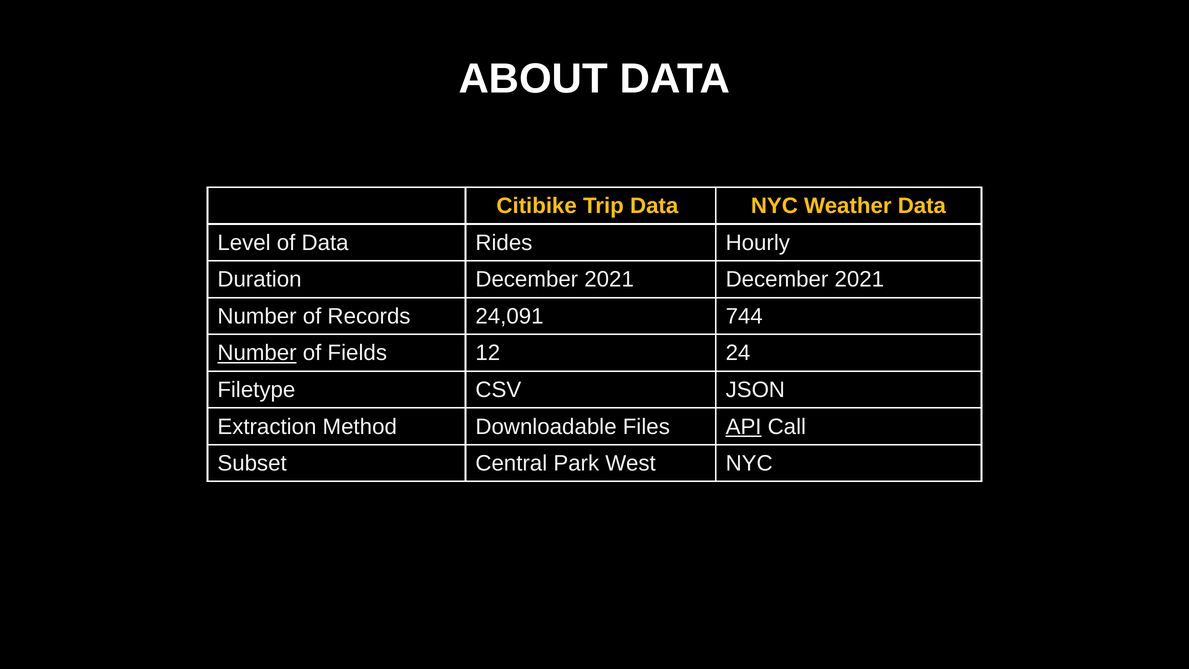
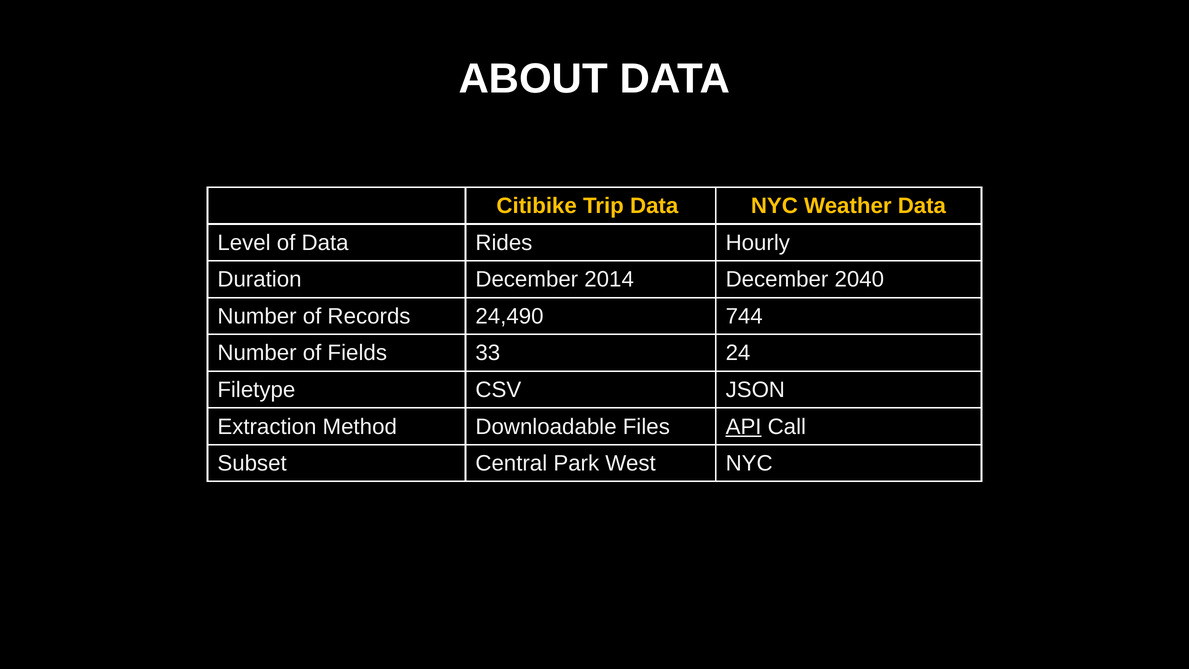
Duration December 2021: 2021 -> 2014
2021 at (859, 280): 2021 -> 2040
24,091: 24,091 -> 24,490
Number at (257, 353) underline: present -> none
12: 12 -> 33
